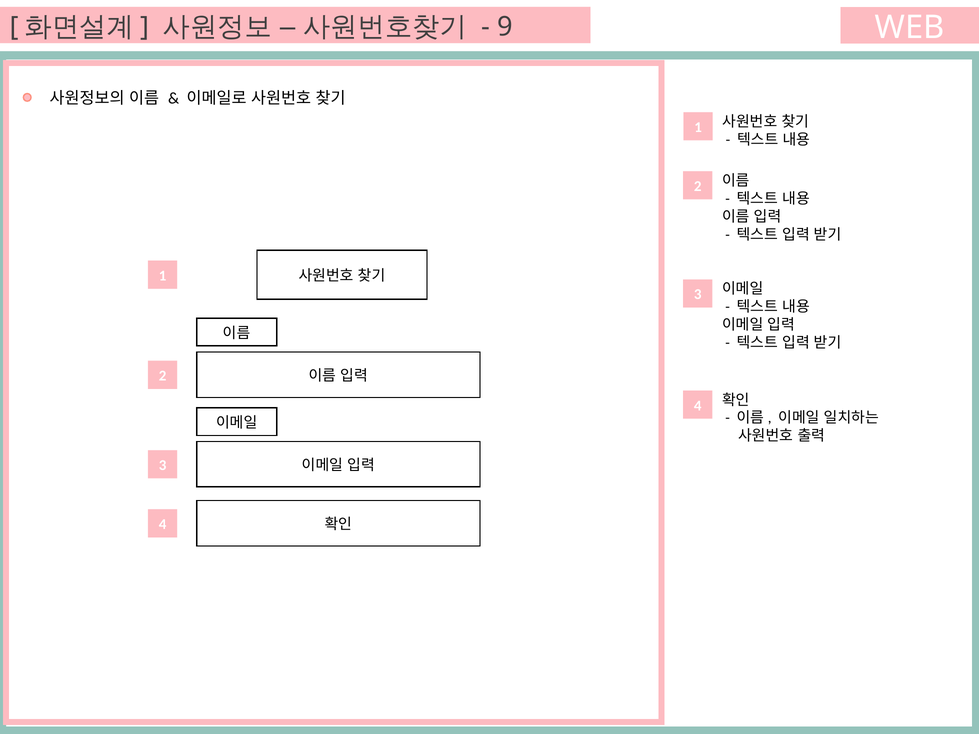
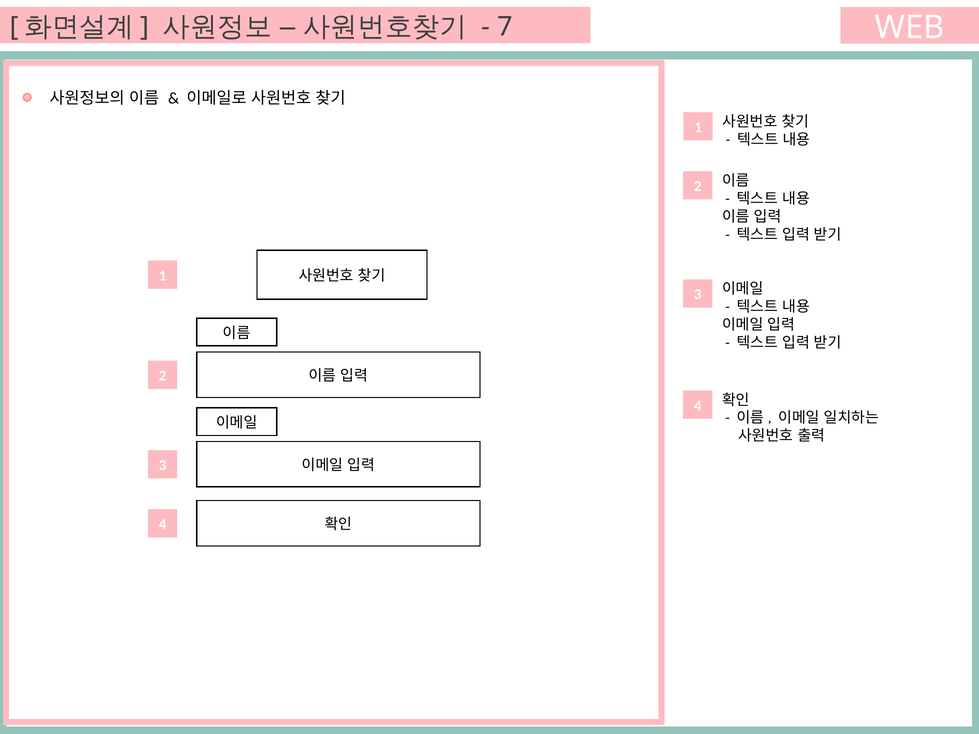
9: 9 -> 7
